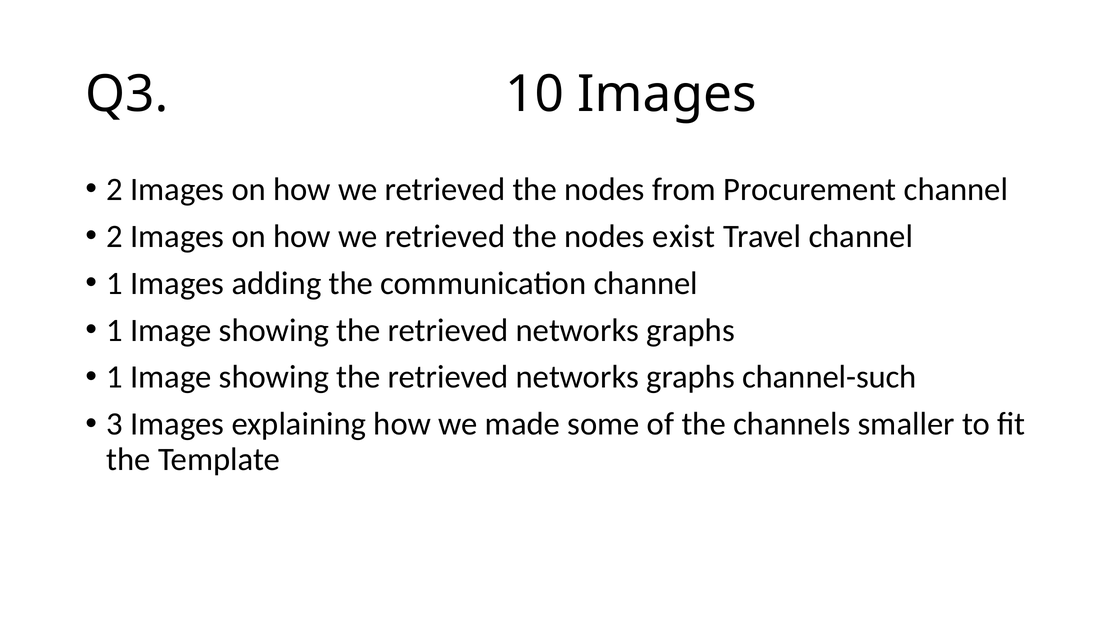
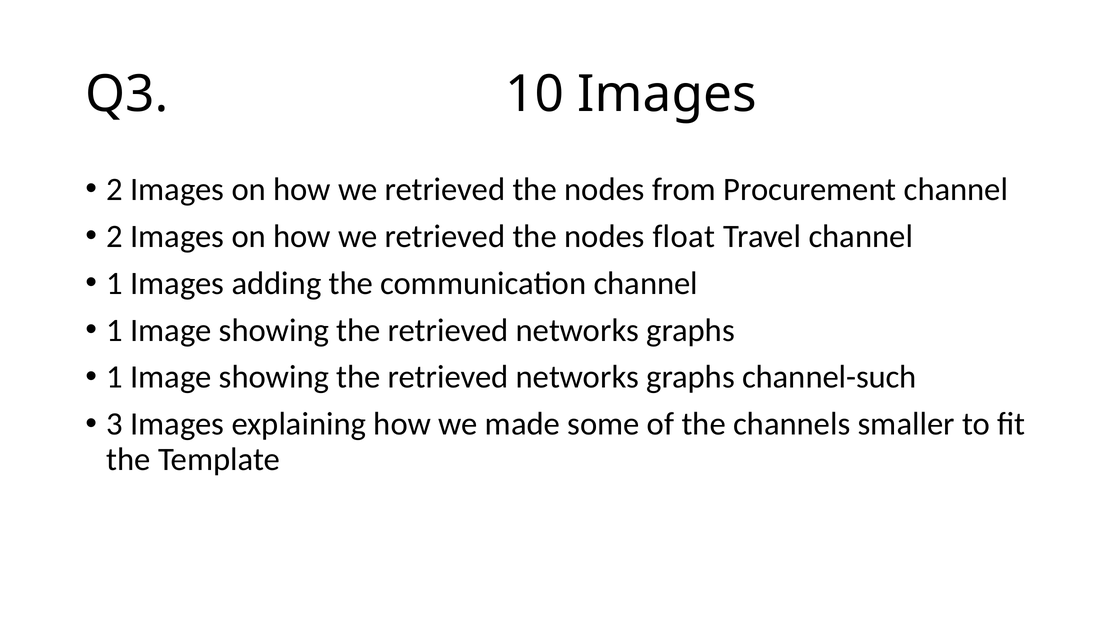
exist: exist -> float
